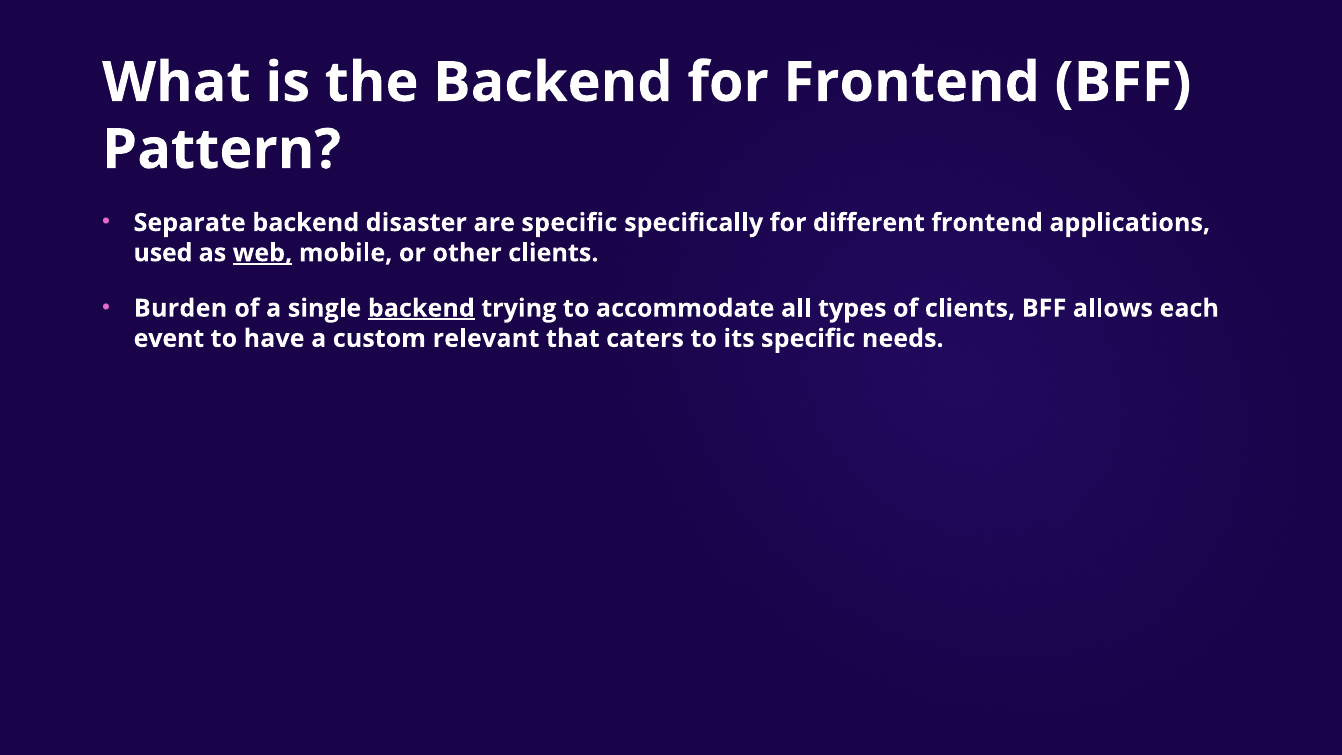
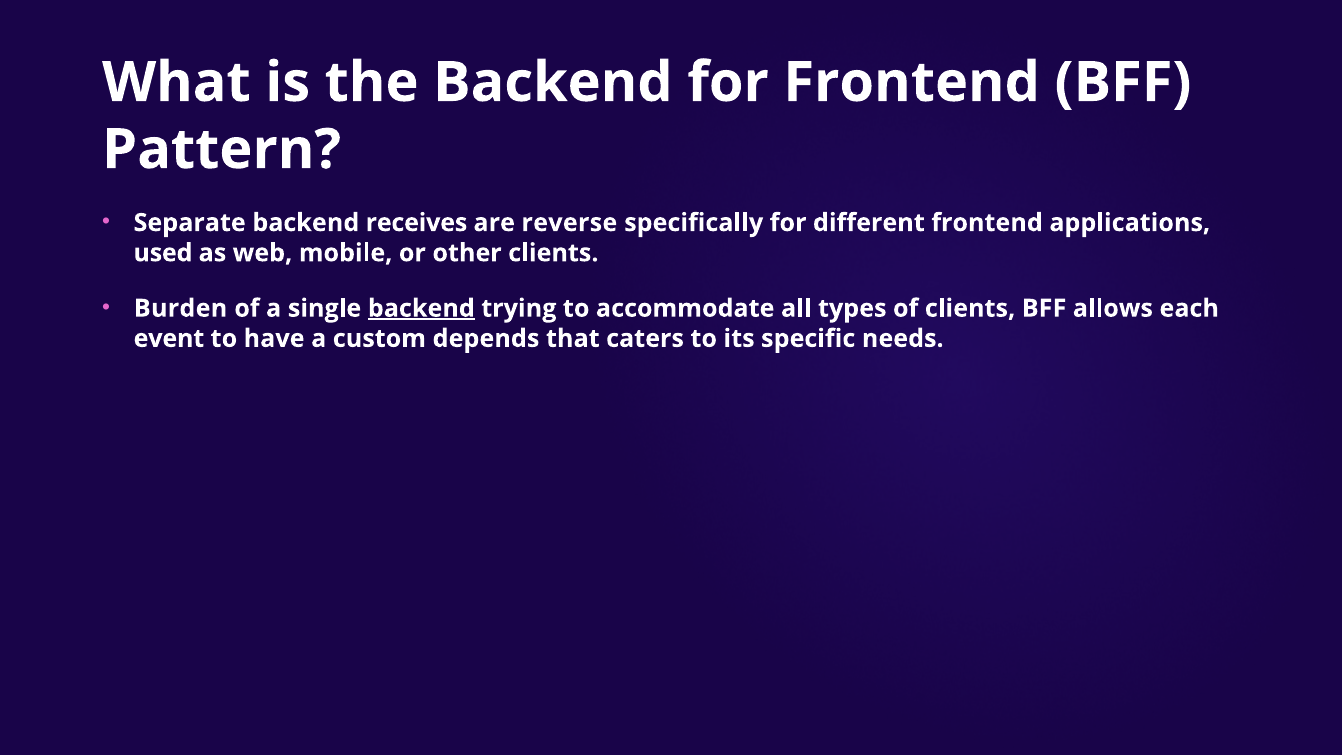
disaster: disaster -> receives
are specific: specific -> reverse
web underline: present -> none
relevant: relevant -> depends
